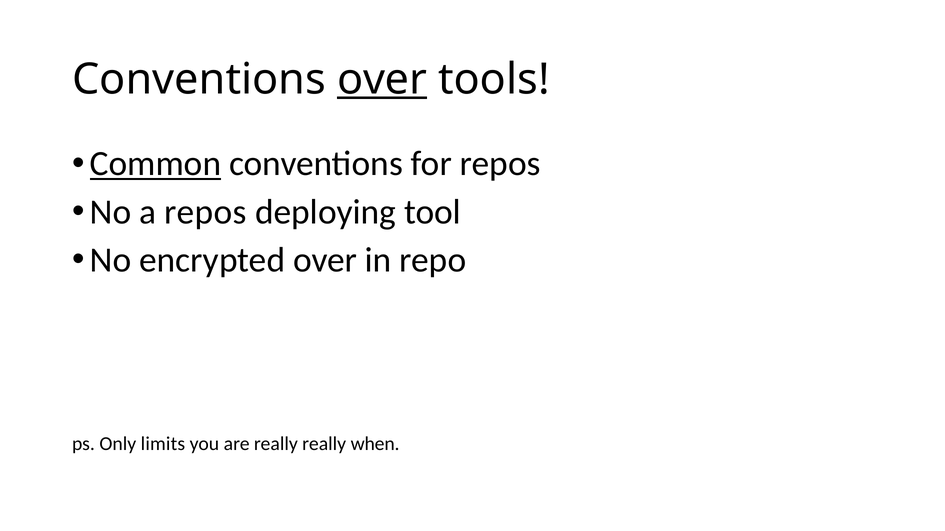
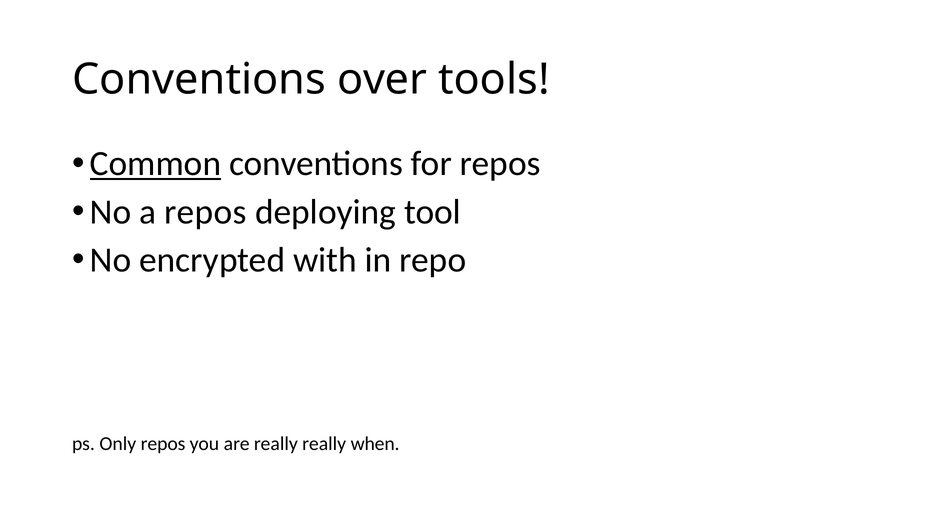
over at (382, 79) underline: present -> none
encrypted over: over -> with
Only limits: limits -> repos
